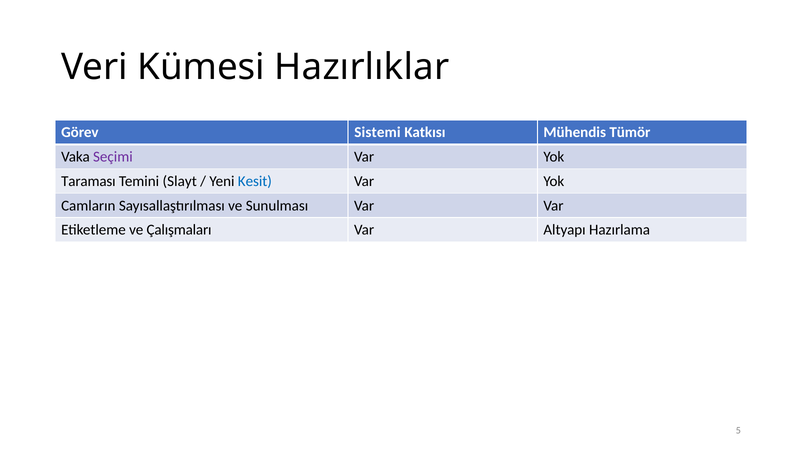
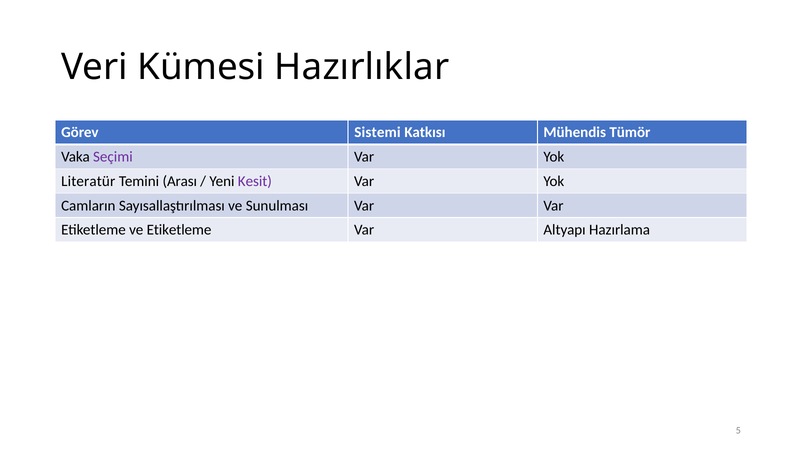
Taraması: Taraması -> Literatür
Slayt: Slayt -> Arası
Kesit colour: blue -> purple
ve Çalışmaları: Çalışmaları -> Etiketleme
